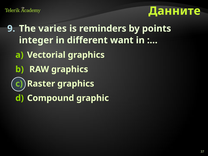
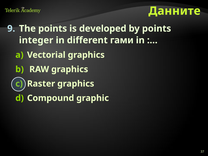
The varies: varies -> points
reminders: reminders -> developed
want: want -> гами
